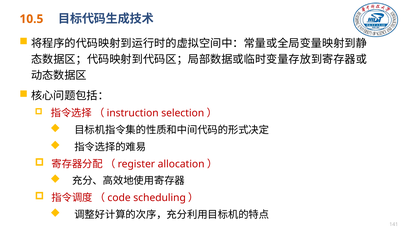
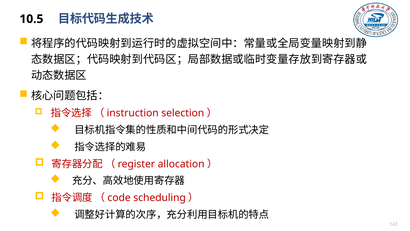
10.5 colour: orange -> black
